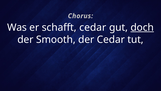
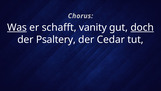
Was underline: none -> present
schafft cedar: cedar -> vanity
Smooth: Smooth -> Psaltery
